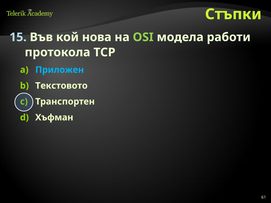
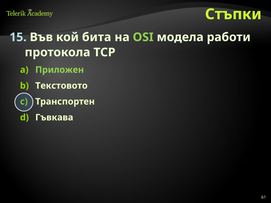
нова: нова -> бита
Приложен colour: light blue -> light green
Хъфман: Хъфман -> Гъвкава
